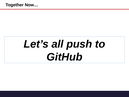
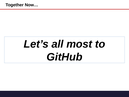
push: push -> most
